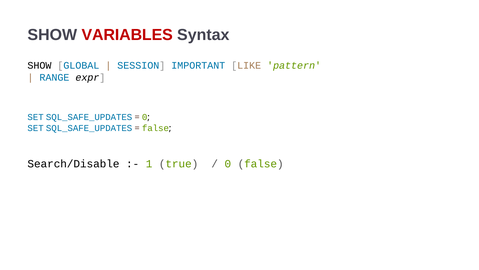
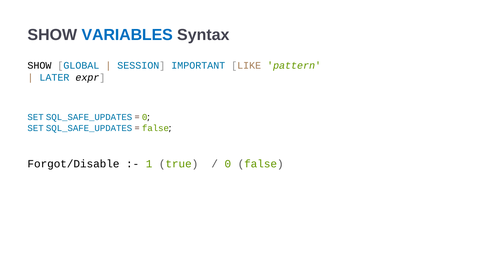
VARIABLES colour: red -> blue
RANGE: RANGE -> LATER
Search/Disable: Search/Disable -> Forgot/Disable
